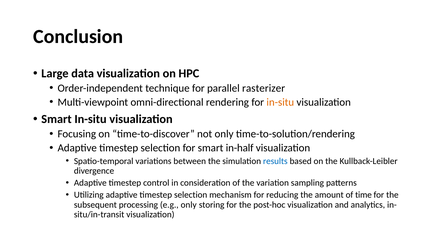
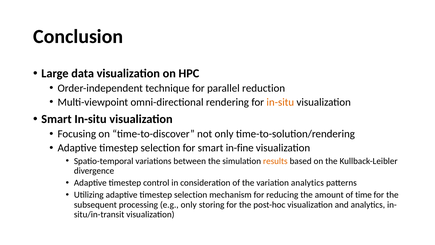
rasterizer: rasterizer -> reduction
in-half: in-half -> in-fine
results colour: blue -> orange
variation sampling: sampling -> analytics
